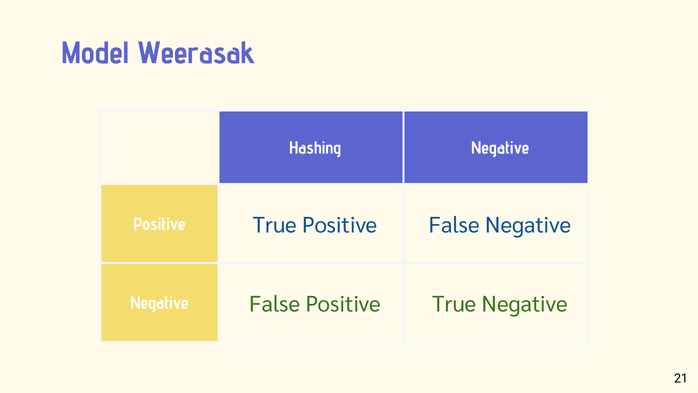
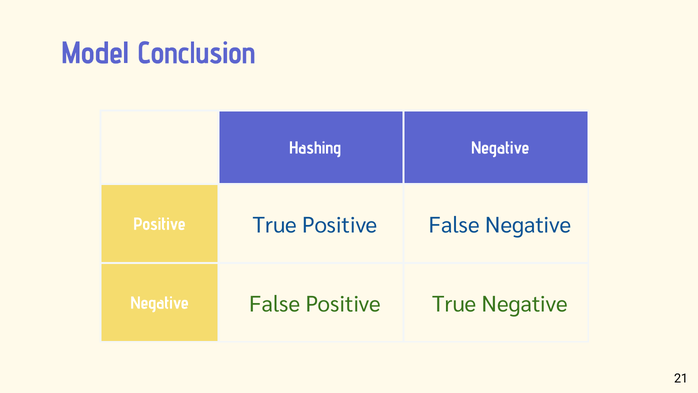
Weerasak: Weerasak -> Conclusion
